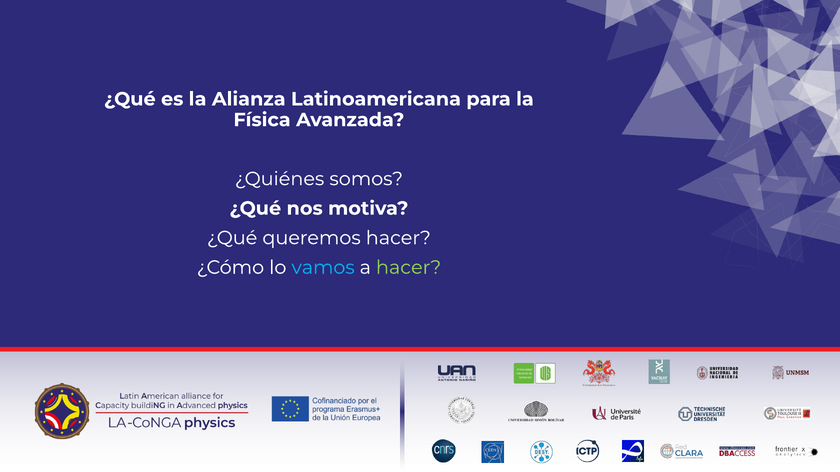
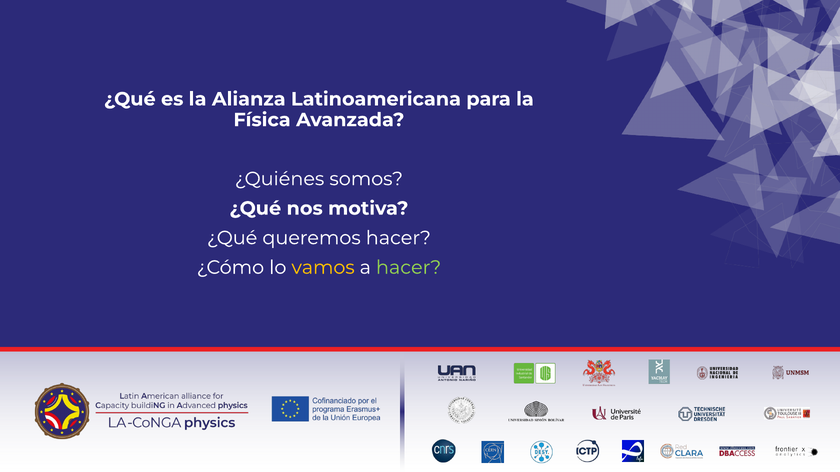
vamos colour: light blue -> yellow
